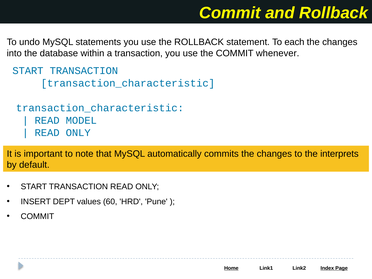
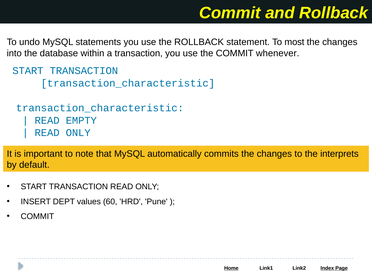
each: each -> most
MODEL: MODEL -> EMPTY
